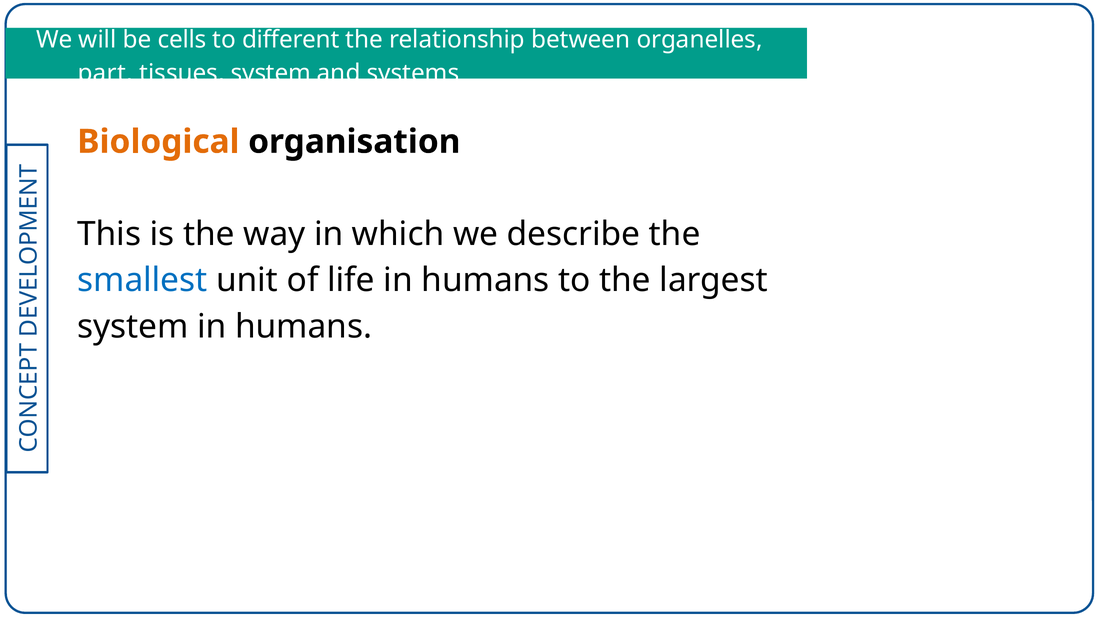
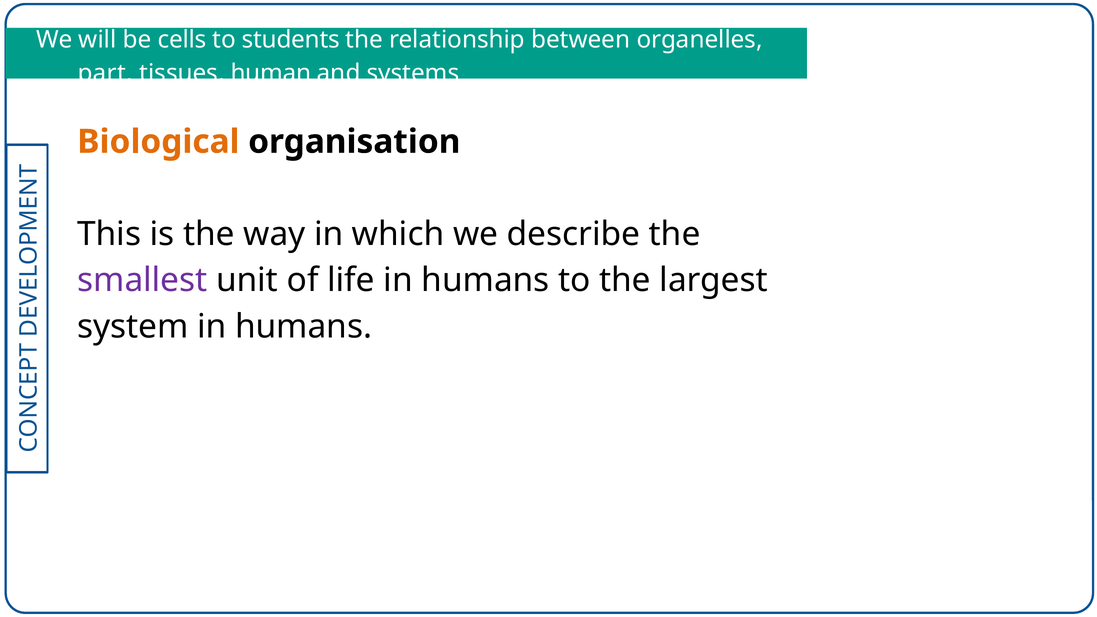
different: different -> students
tissues system: system -> human
smallest colour: blue -> purple
